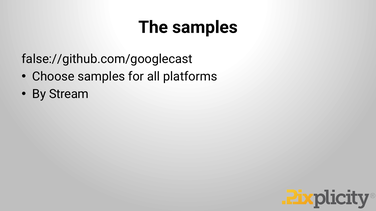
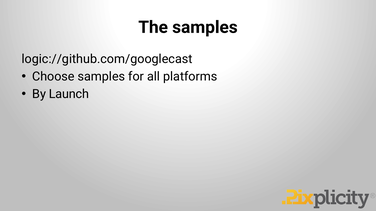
false://github.com/googlecast: false://github.com/googlecast -> logic://github.com/googlecast
Stream: Stream -> Launch
